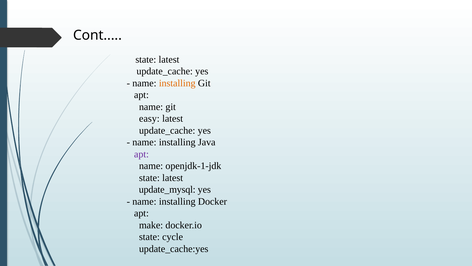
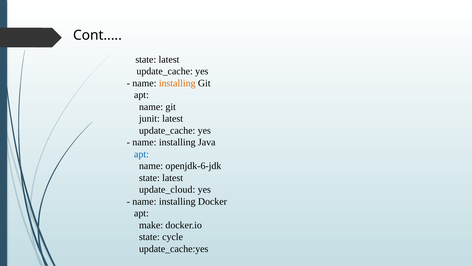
easy: easy -> junit
apt at (141, 154) colour: purple -> blue
openjdk-1-jdk: openjdk-1-jdk -> openjdk-6-jdk
update_mysql: update_mysql -> update_cloud
